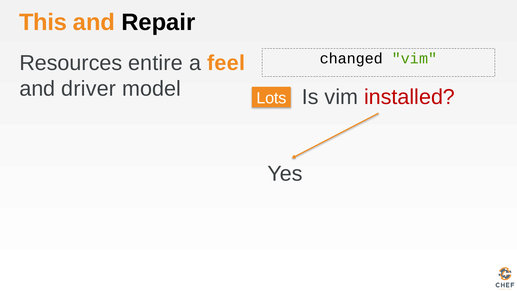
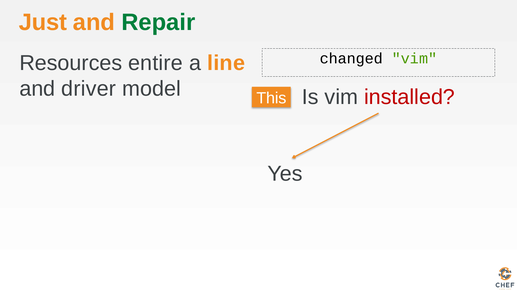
This: This -> Just
Repair colour: black -> green
feel: feel -> line
Lots: Lots -> This
